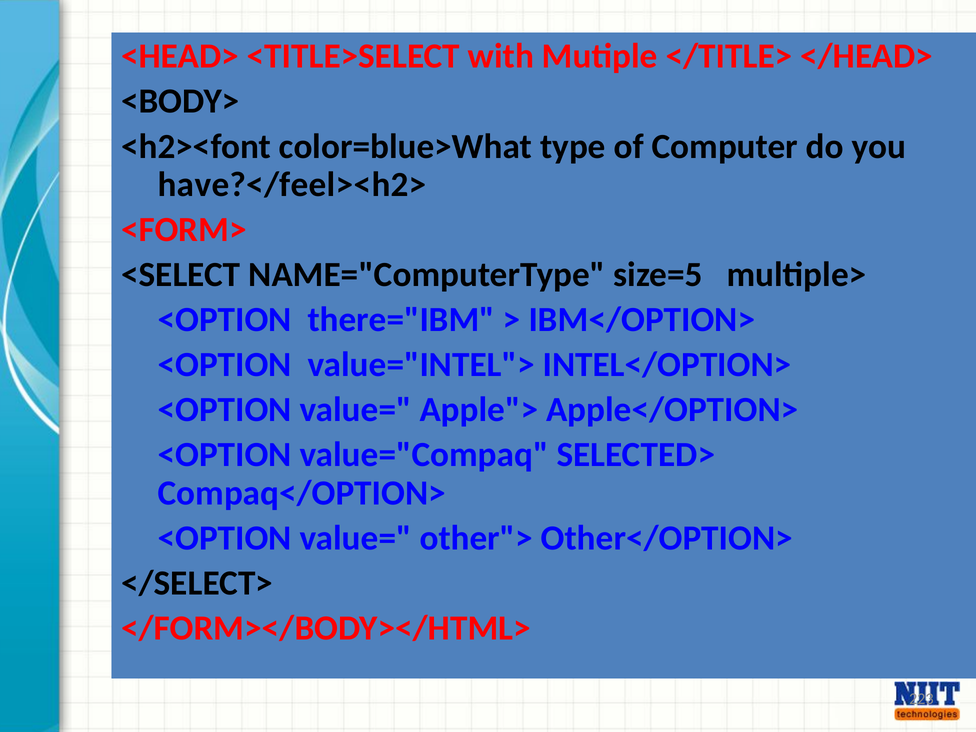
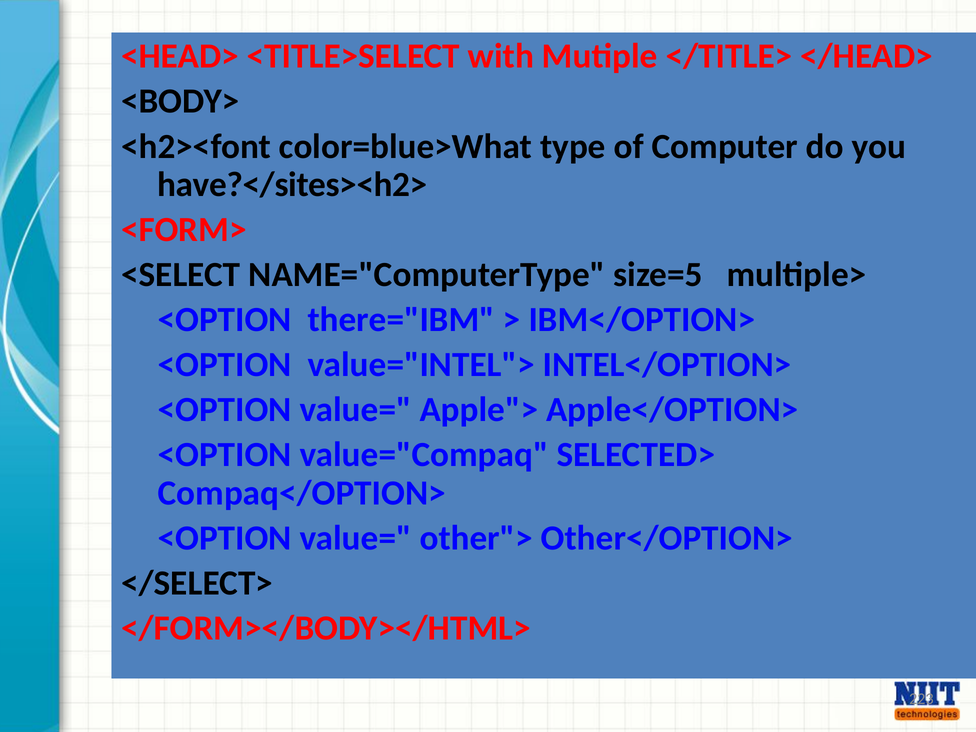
have?</feel><h2>: have?</feel><h2> -> have?</sites><h2>
